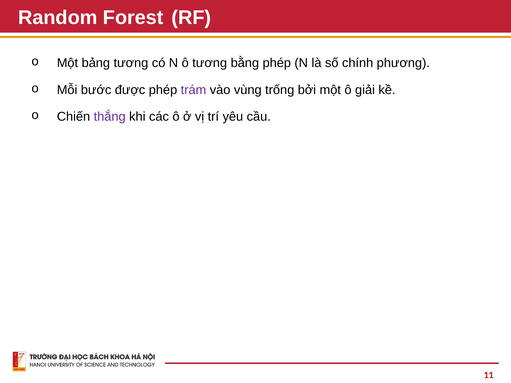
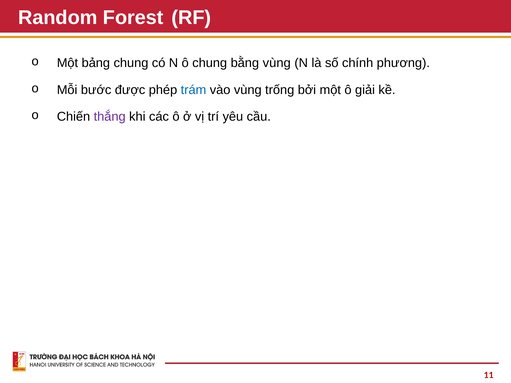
bảng tương: tương -> chung
ô tương: tương -> chung
bằng phép: phép -> vùng
trám colour: purple -> blue
